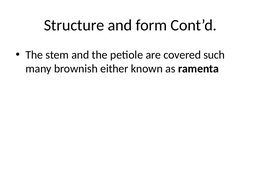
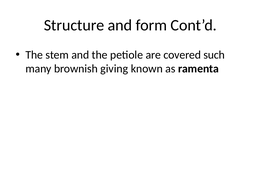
either: either -> giving
